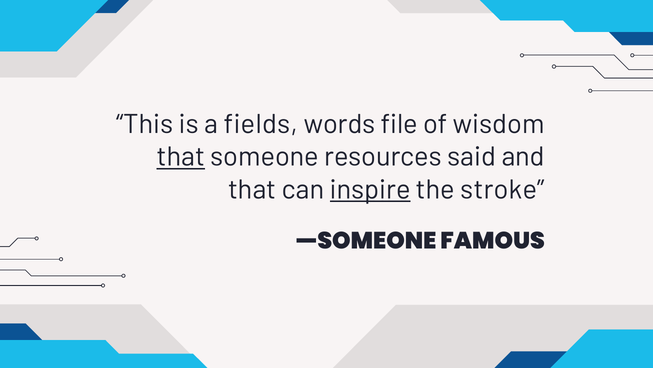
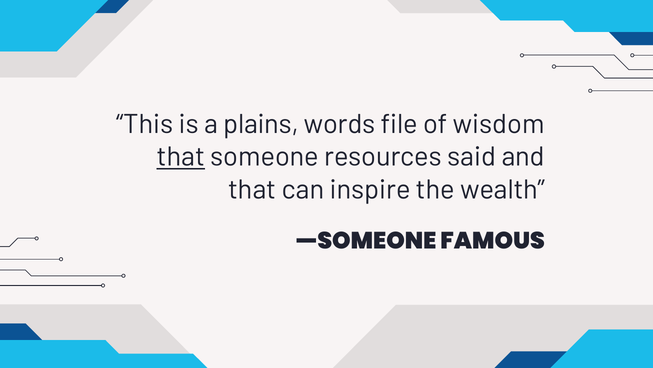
fields: fields -> plains
inspire underline: present -> none
stroke: stroke -> wealth
